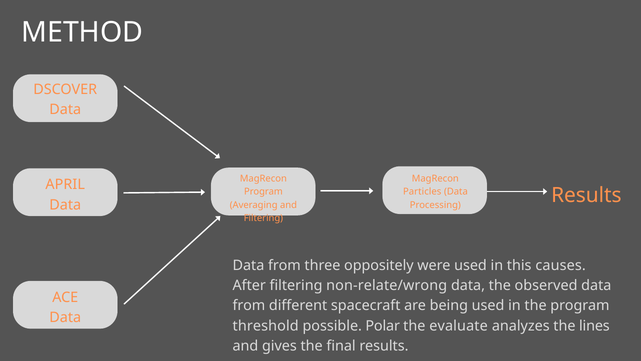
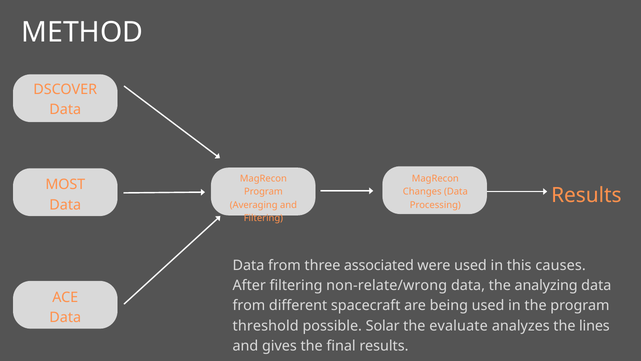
APRIL: APRIL -> MOST
Particles: Particles -> Changes
oppositely: oppositely -> associated
observed: observed -> analyzing
Polar: Polar -> Solar
